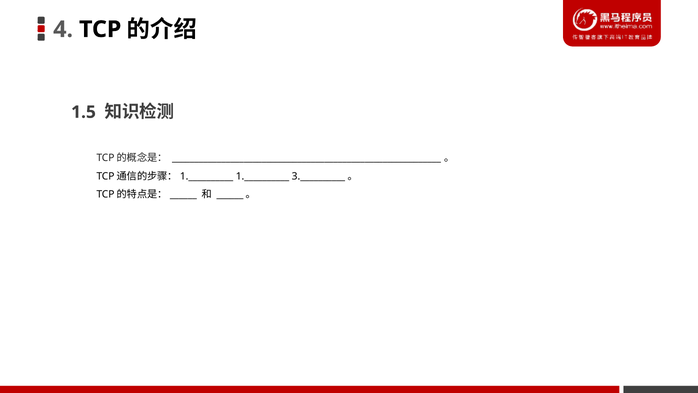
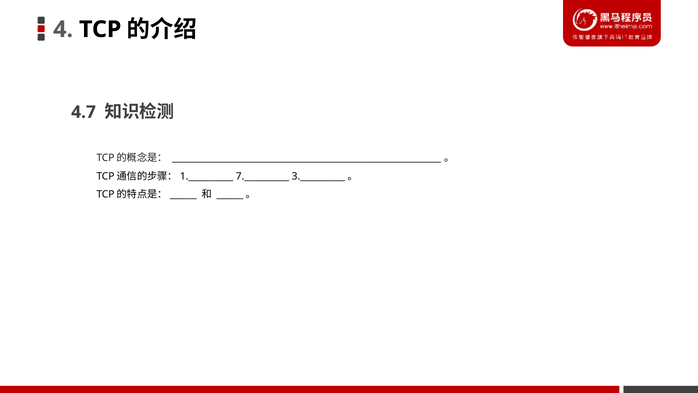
1.5: 1.5 -> 4.7
1.__________: 1.__________ -> 7.__________
